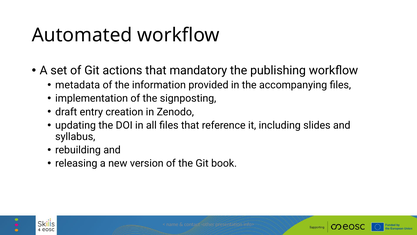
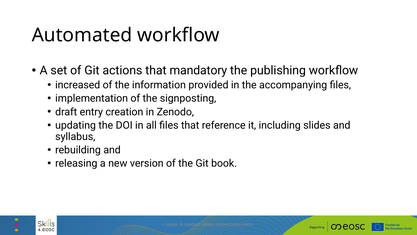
metadata: metadata -> increased
